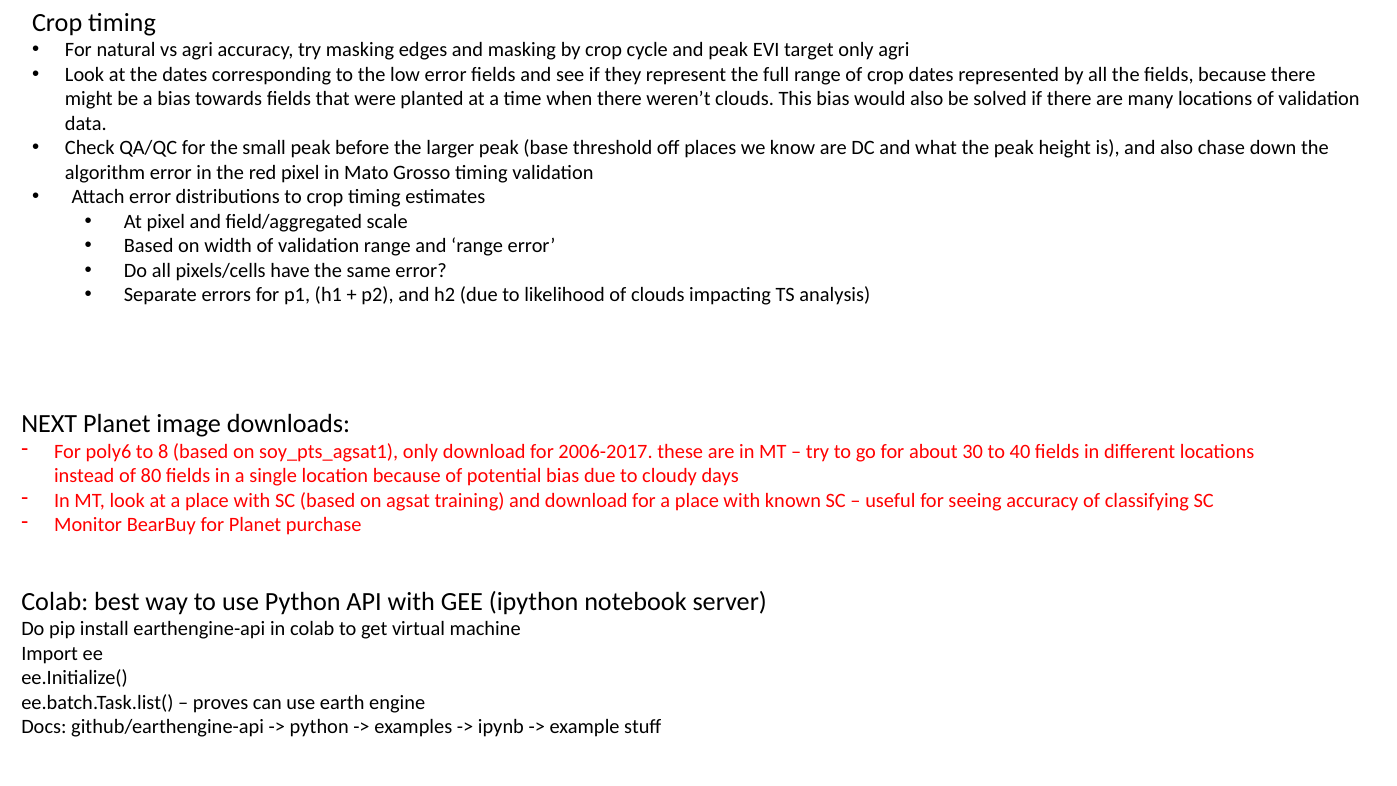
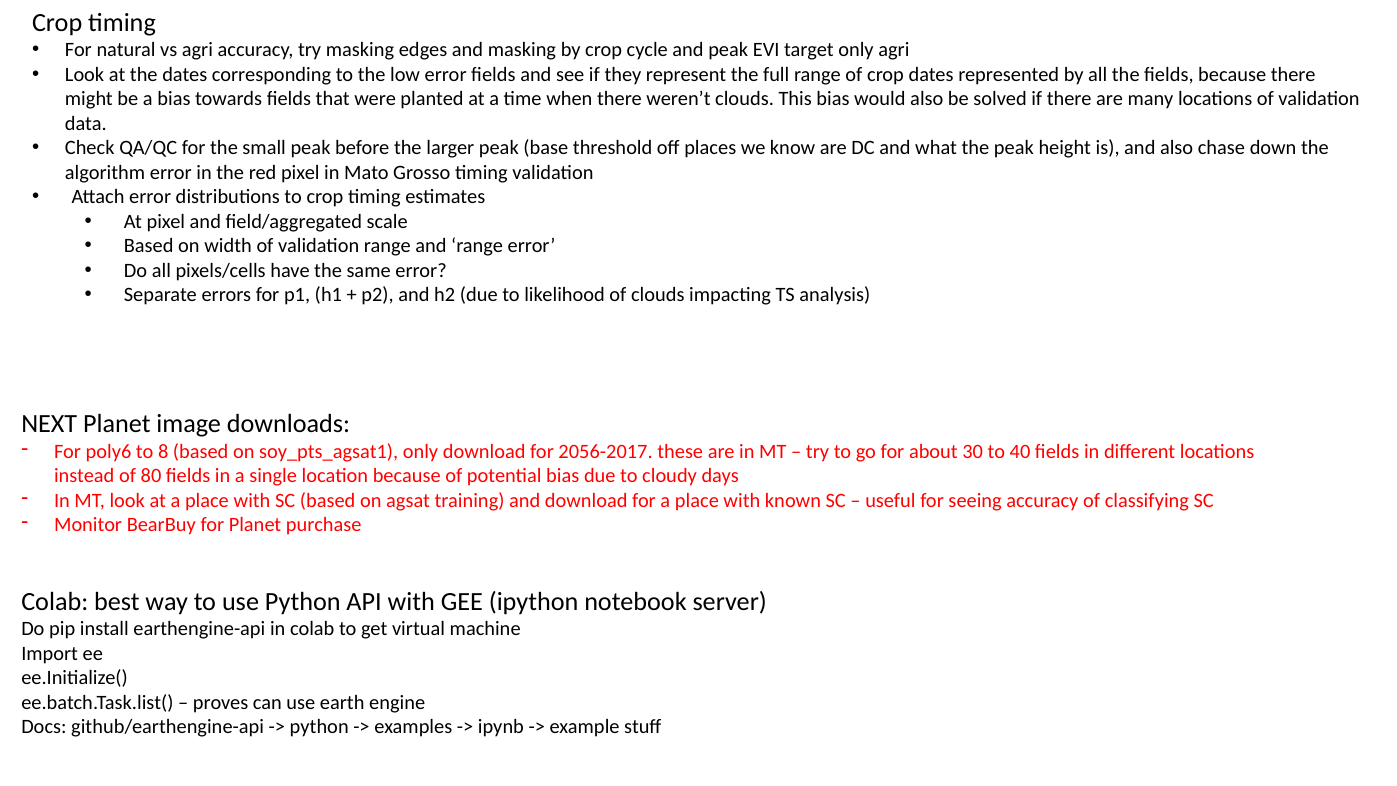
2006-2017: 2006-2017 -> 2056-2017
